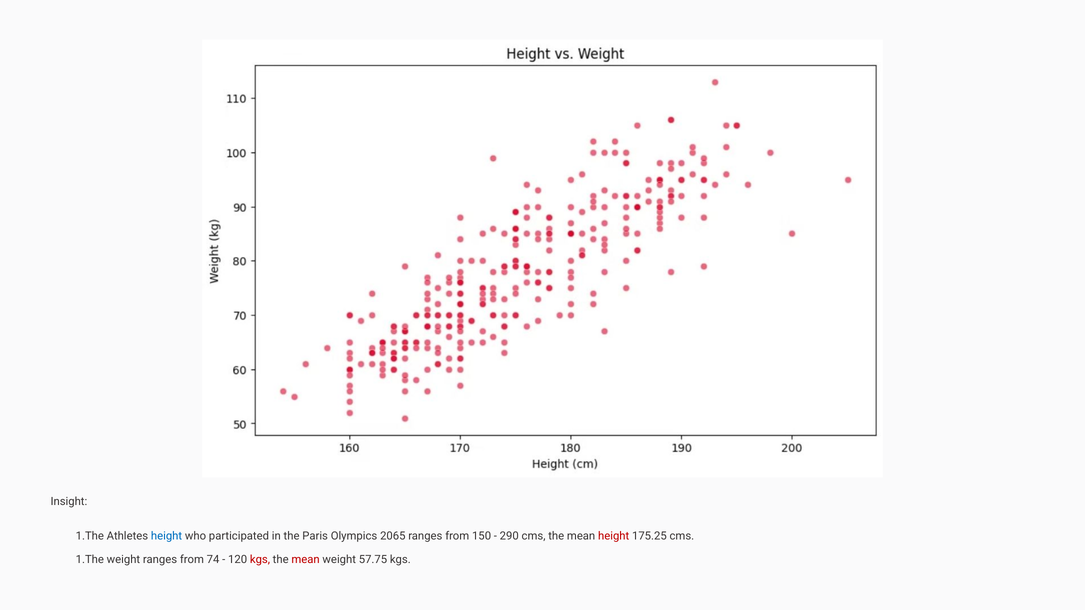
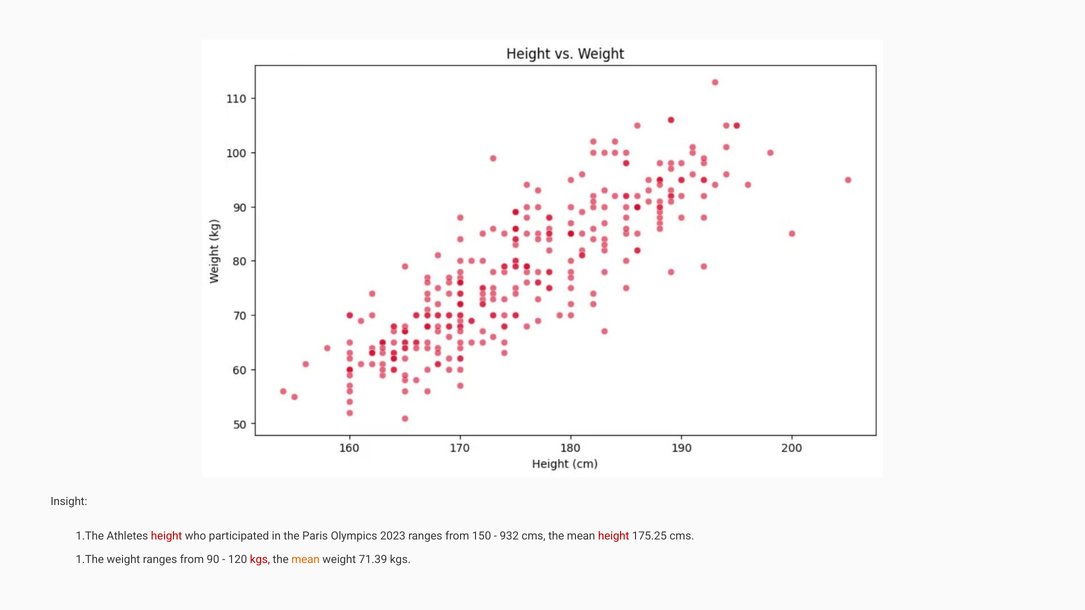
height at (167, 537) colour: blue -> red
2065: 2065 -> 2023
290: 290 -> 932
74: 74 -> 90
mean at (306, 560) colour: red -> orange
57.75: 57.75 -> 71.39
